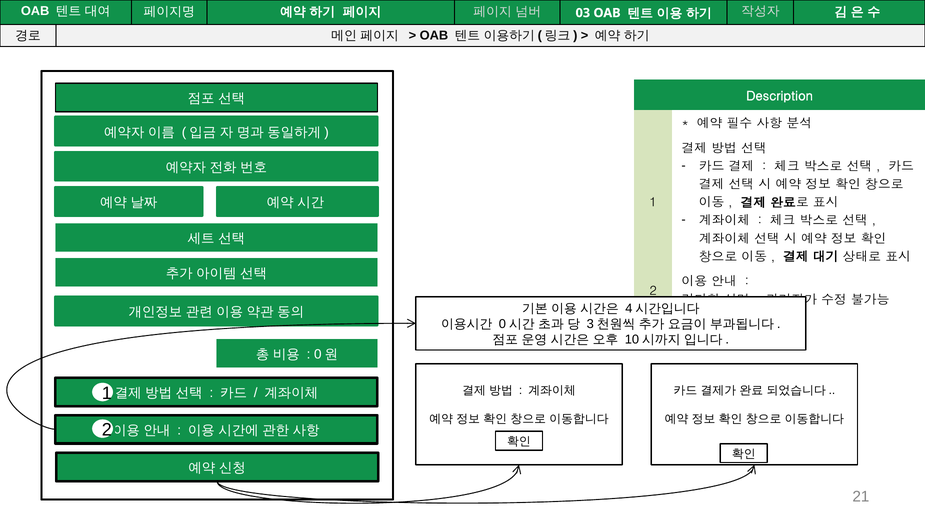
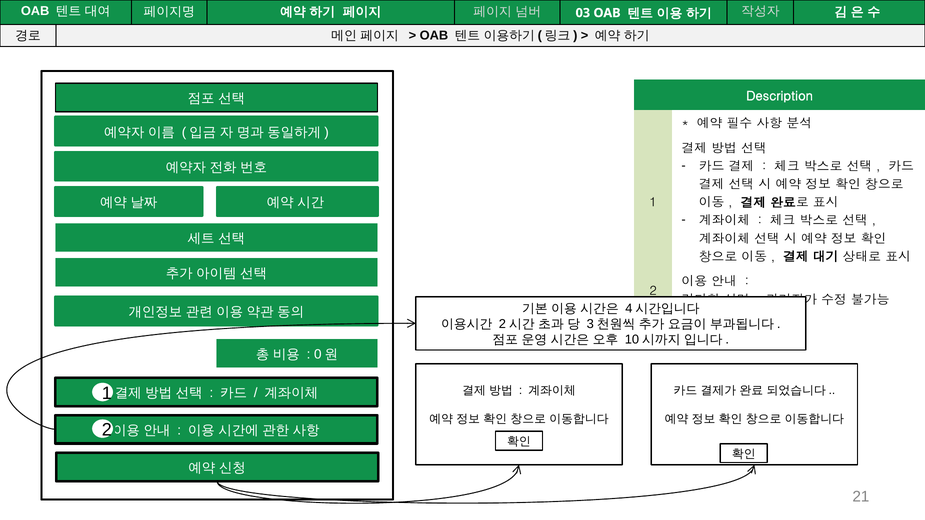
0 at (502, 324): 0 -> 2
